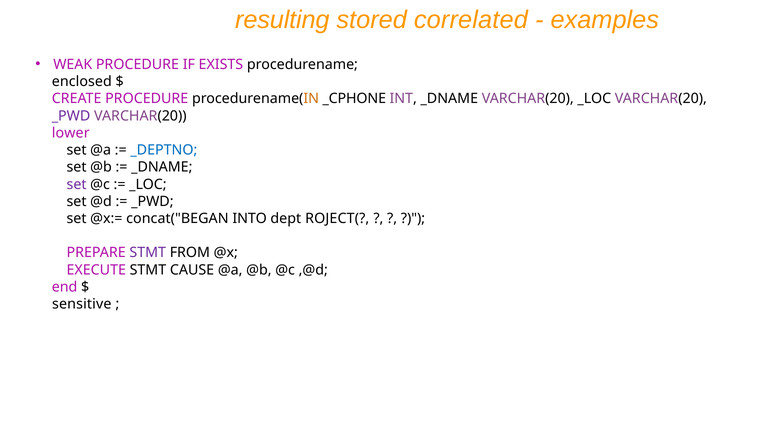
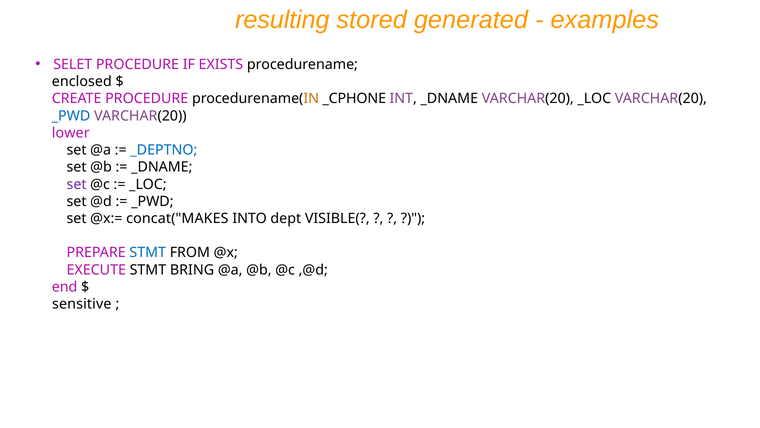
correlated: correlated -> generated
WEAK: WEAK -> SELET
_PWD at (71, 116) colour: purple -> blue
concat("BEGAN: concat("BEGAN -> concat("MAKES
ROJECT(: ROJECT( -> VISIBLE(
STMT at (148, 252) colour: purple -> blue
CAUSE: CAUSE -> BRING
